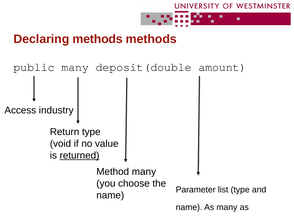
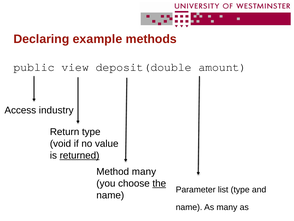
Declaring methods: methods -> example
public many: many -> view
the underline: none -> present
